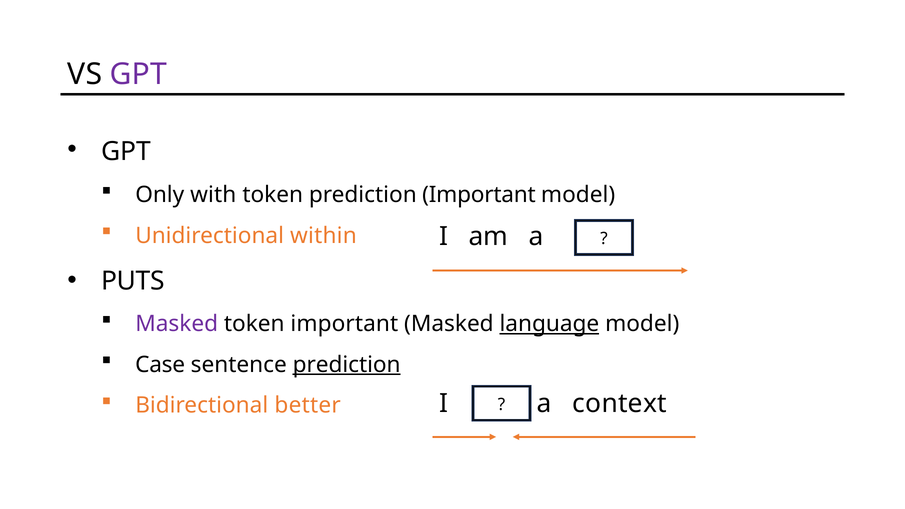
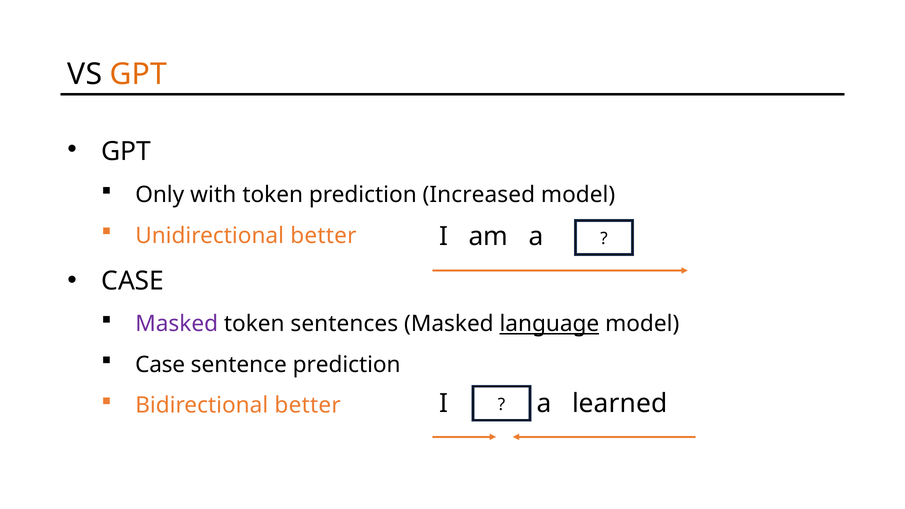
GPT at (138, 74) colour: purple -> orange
prediction Important: Important -> Increased
Unidirectional within: within -> better
PUTS at (133, 281): PUTS -> CASE
token important: important -> sentences
prediction at (347, 365) underline: present -> none
context: context -> learned
